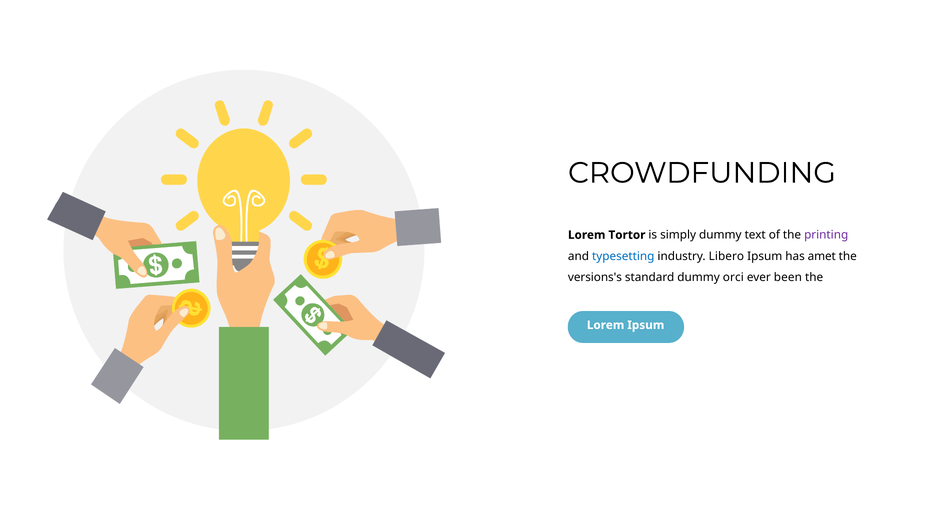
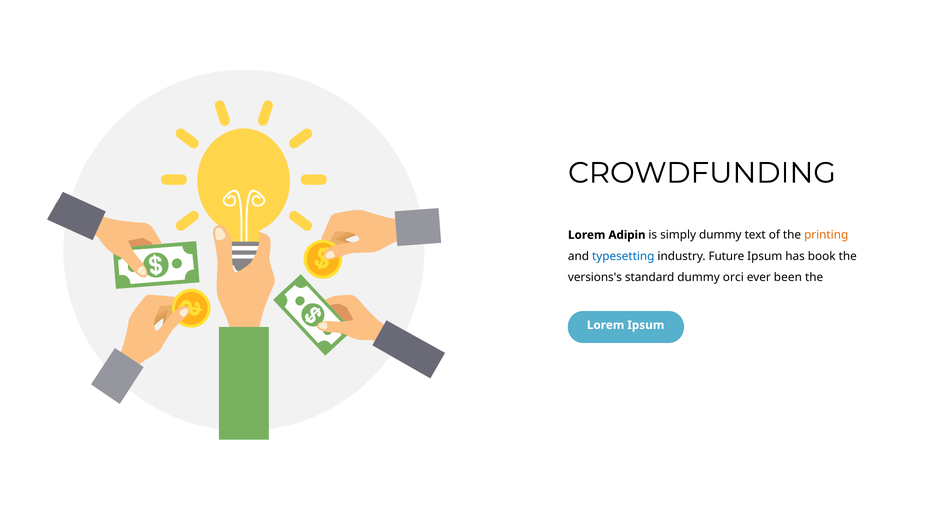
Tortor: Tortor -> Adipin
printing colour: purple -> orange
Libero: Libero -> Future
amet: amet -> book
